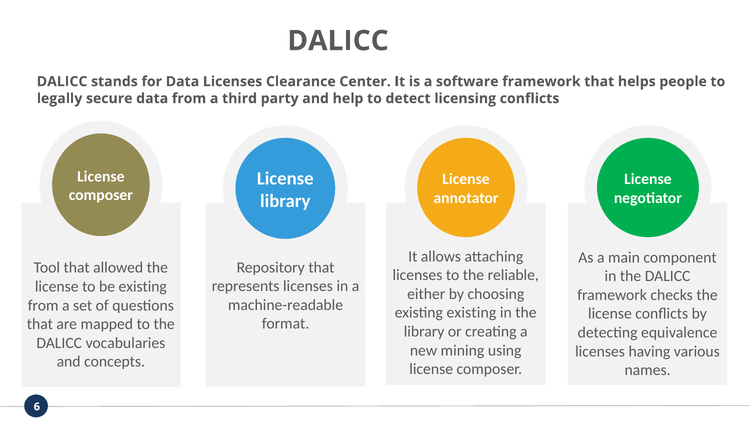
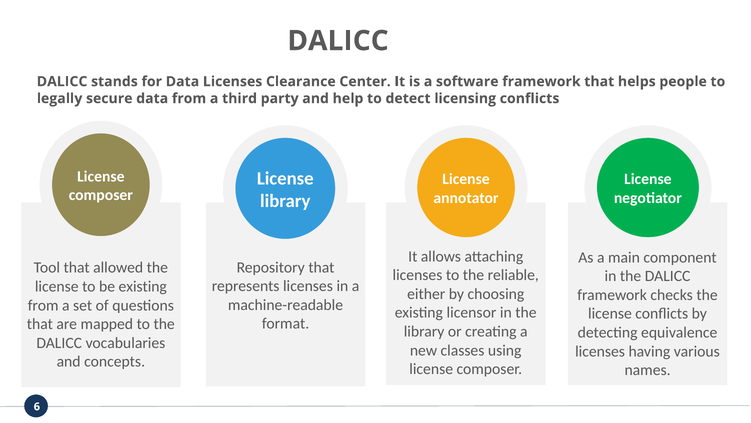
existing existing: existing -> licensor
mining: mining -> classes
